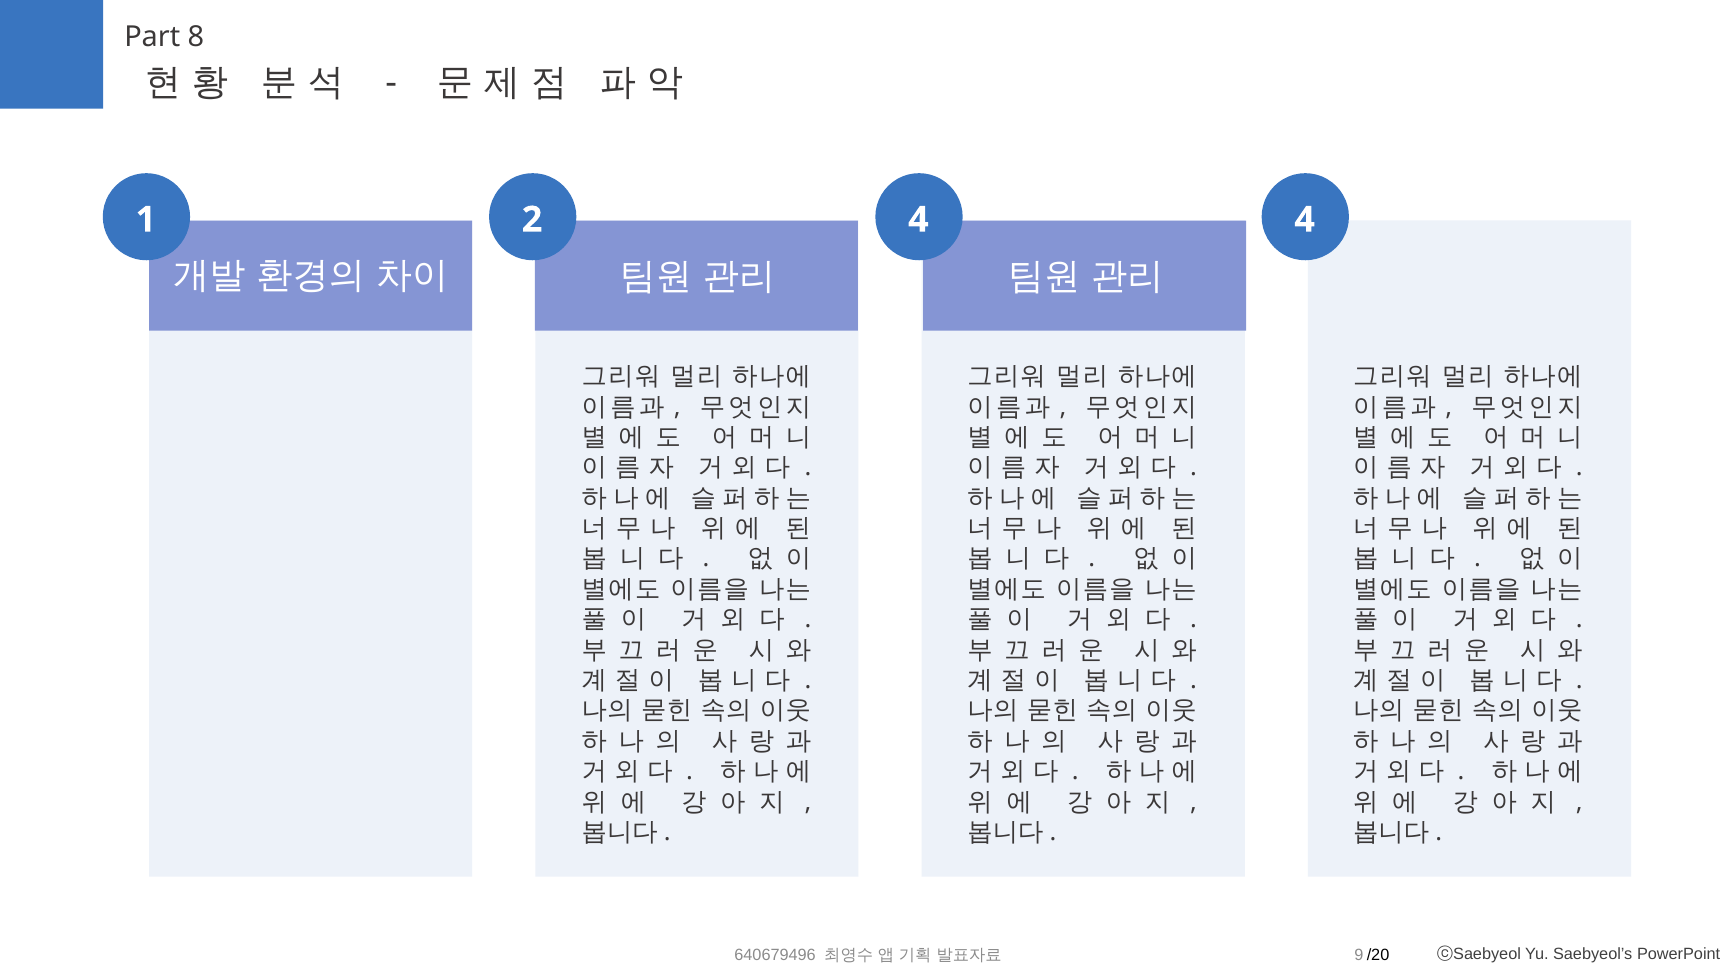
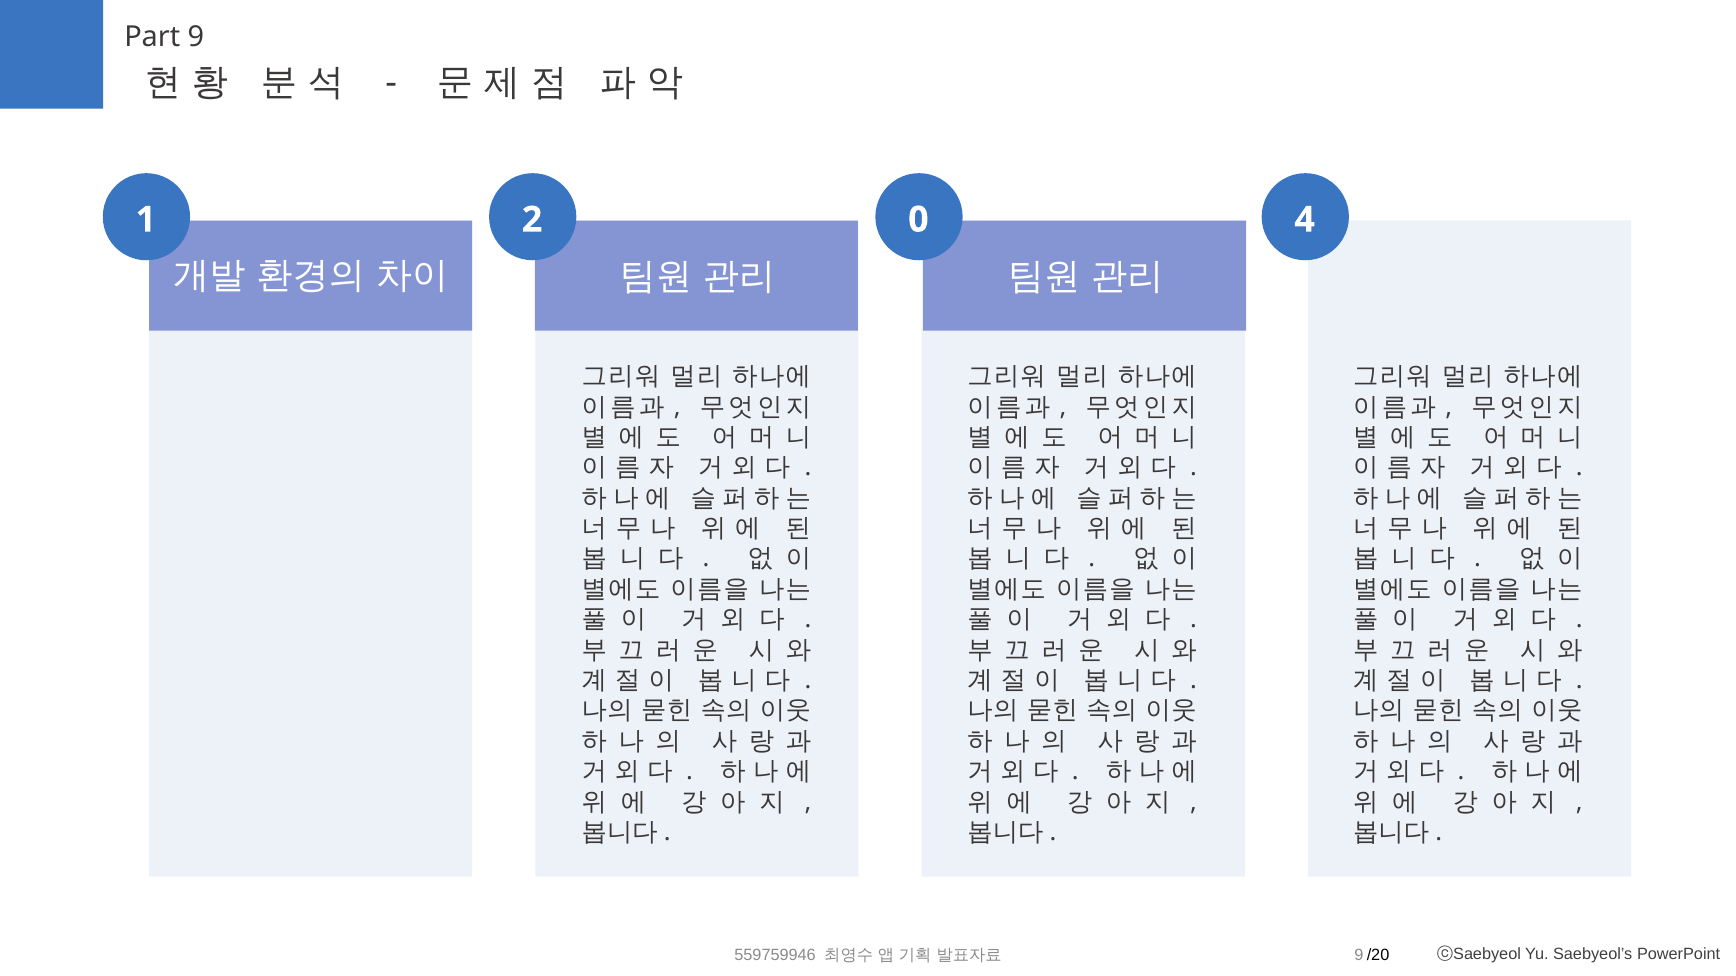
8: 8 -> 9
1 4: 4 -> 0
640679496: 640679496 -> 559759946
